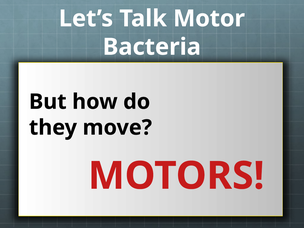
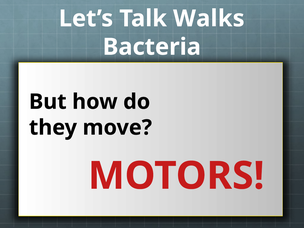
Motor: Motor -> Walks
